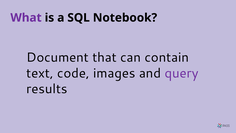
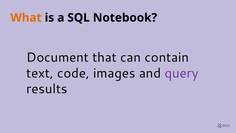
What colour: purple -> orange
